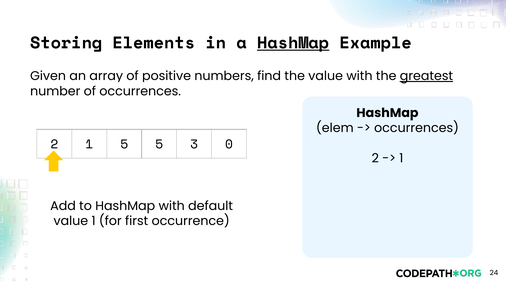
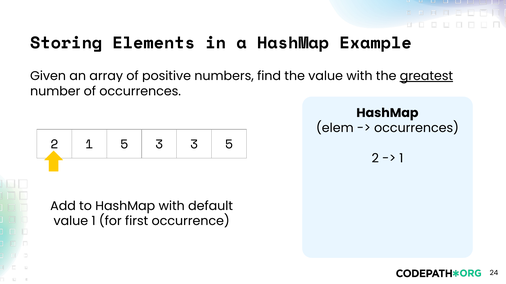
HashMap at (293, 43) underline: present -> none
5 5: 5 -> 3
3 0: 0 -> 5
